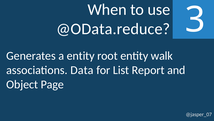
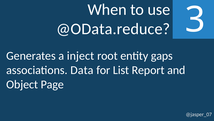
a entity: entity -> inject
walk: walk -> gaps
